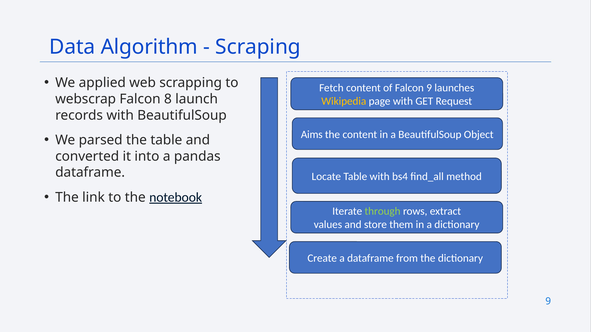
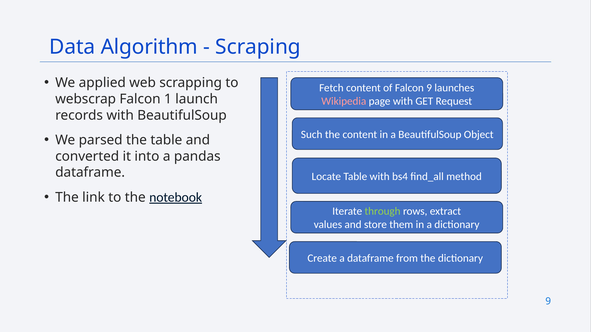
8: 8 -> 1
Wikipedia colour: yellow -> pink
Aims: Aims -> Such
